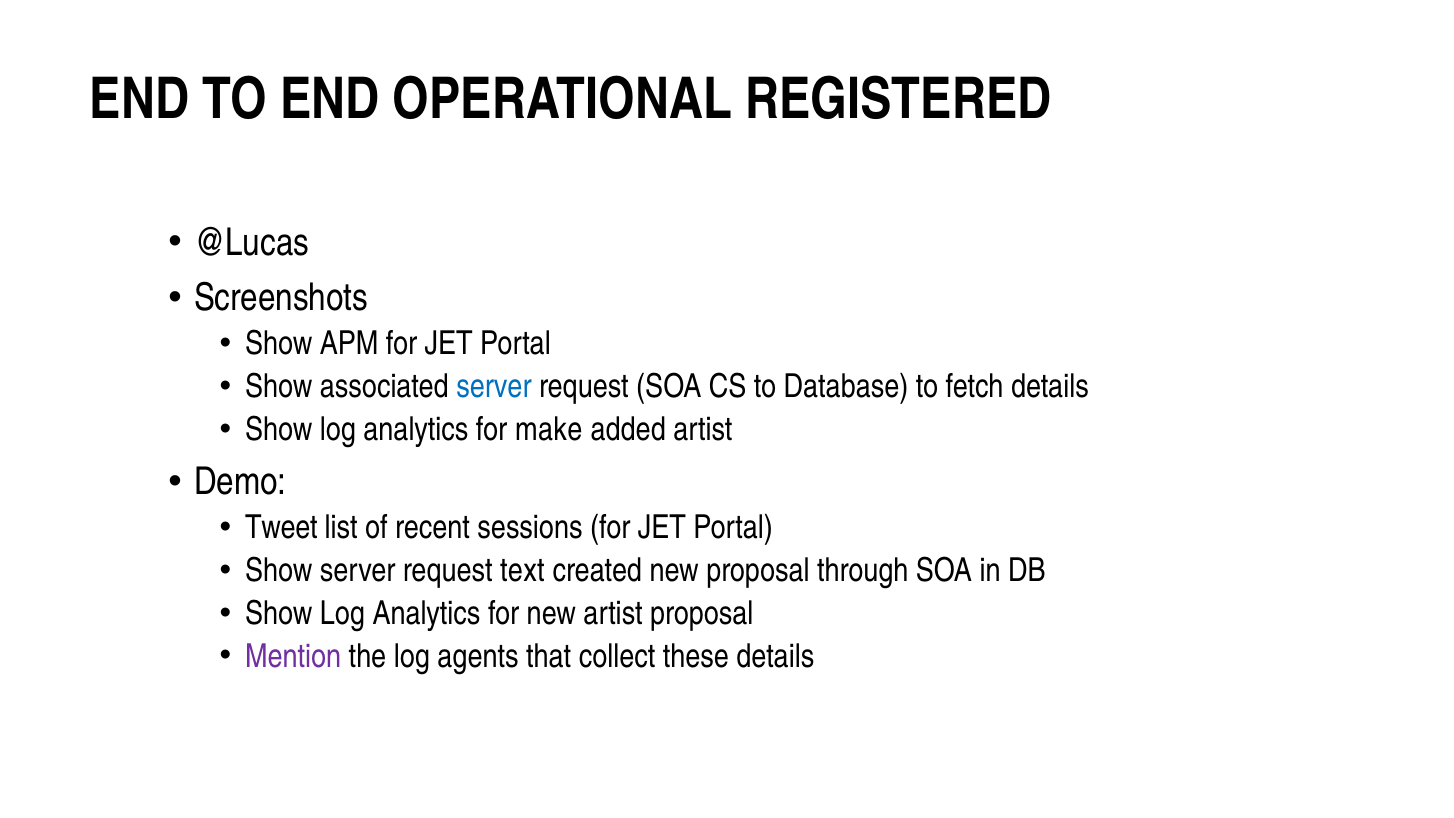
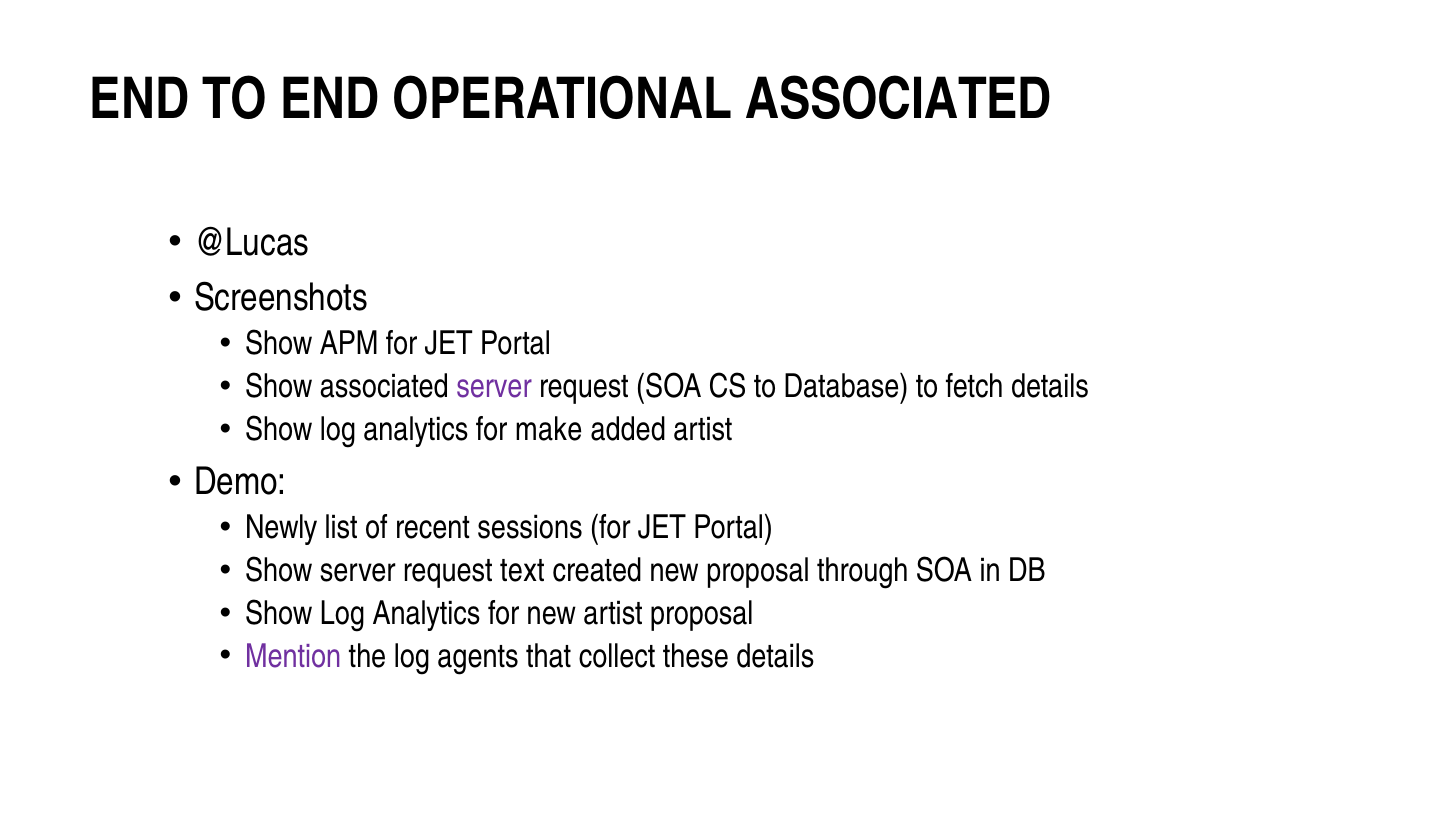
OPERATIONAL REGISTERED: REGISTERED -> ASSOCIATED
server at (494, 387) colour: blue -> purple
Tweet: Tweet -> Newly
